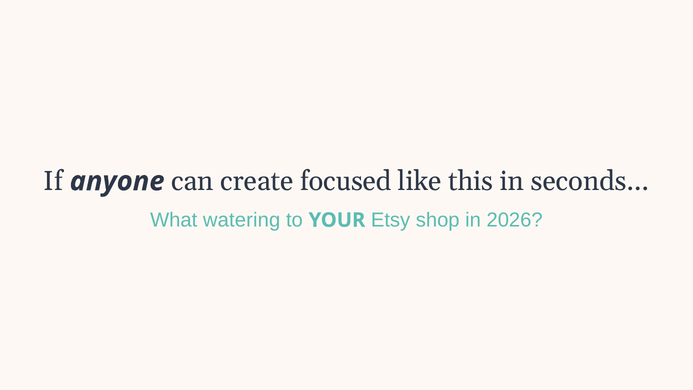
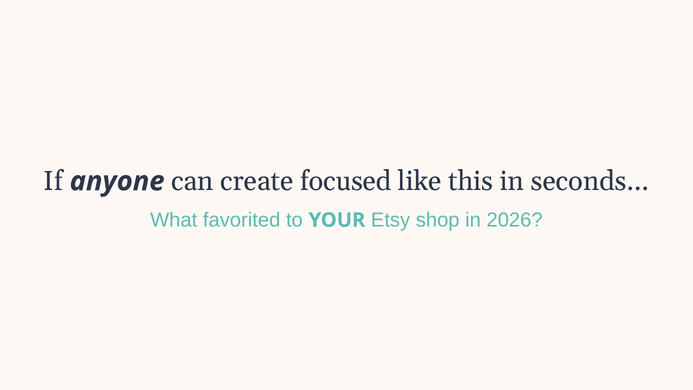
watering: watering -> favorited
